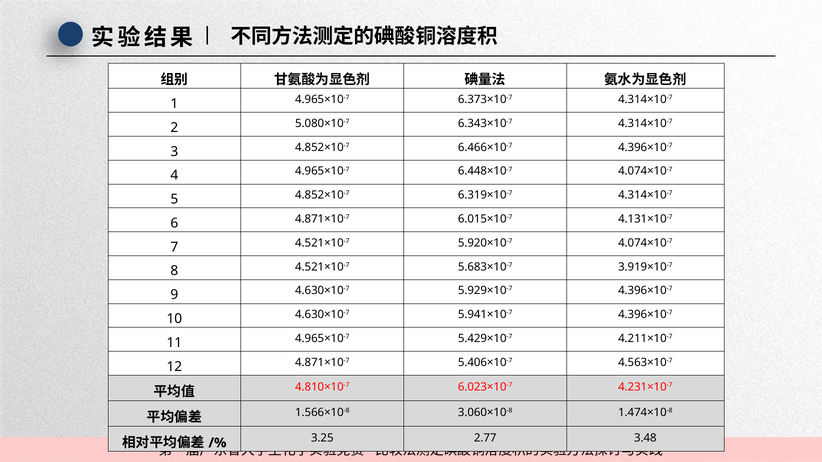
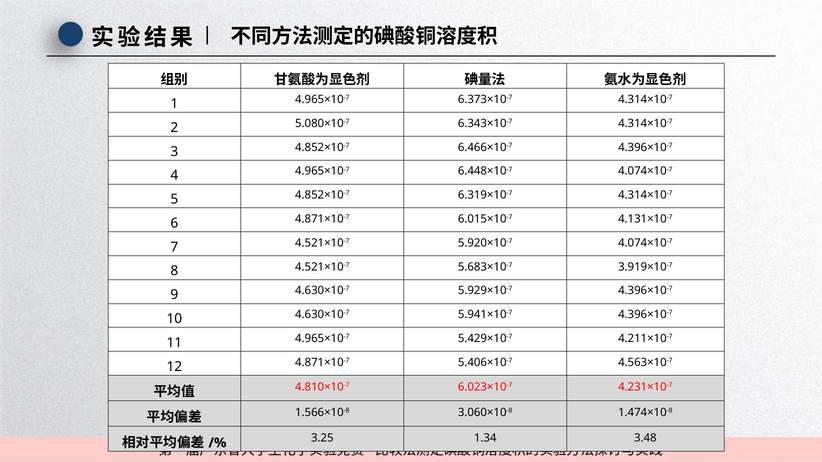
2.77: 2.77 -> 1.34
